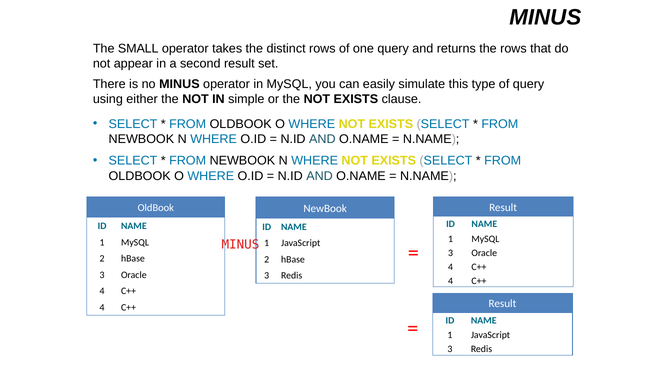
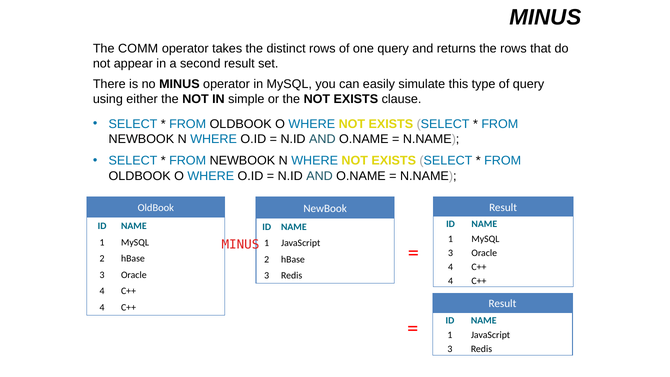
SMALL: SMALL -> COMM
